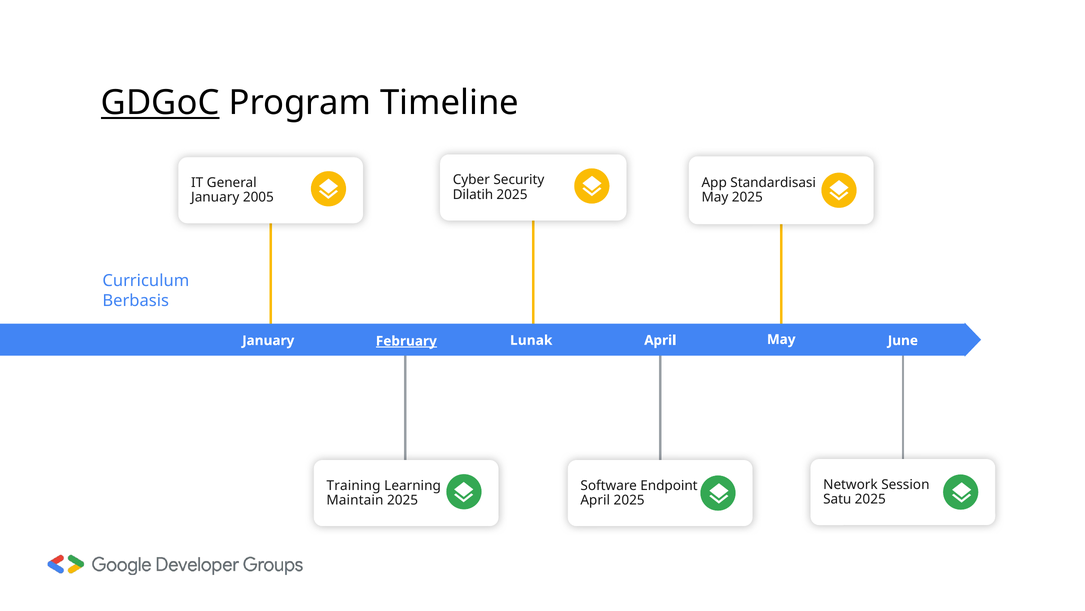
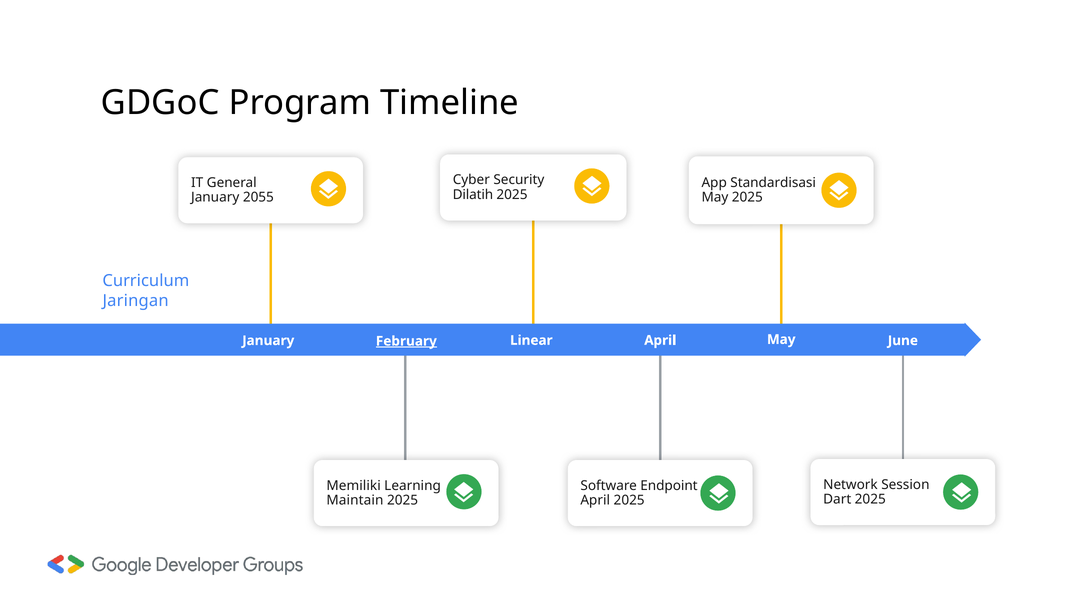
GDGoC underline: present -> none
2005: 2005 -> 2055
Berbasis: Berbasis -> Jaringan
Lunak: Lunak -> Linear
Training: Training -> Memiliki
Satu: Satu -> Dart
